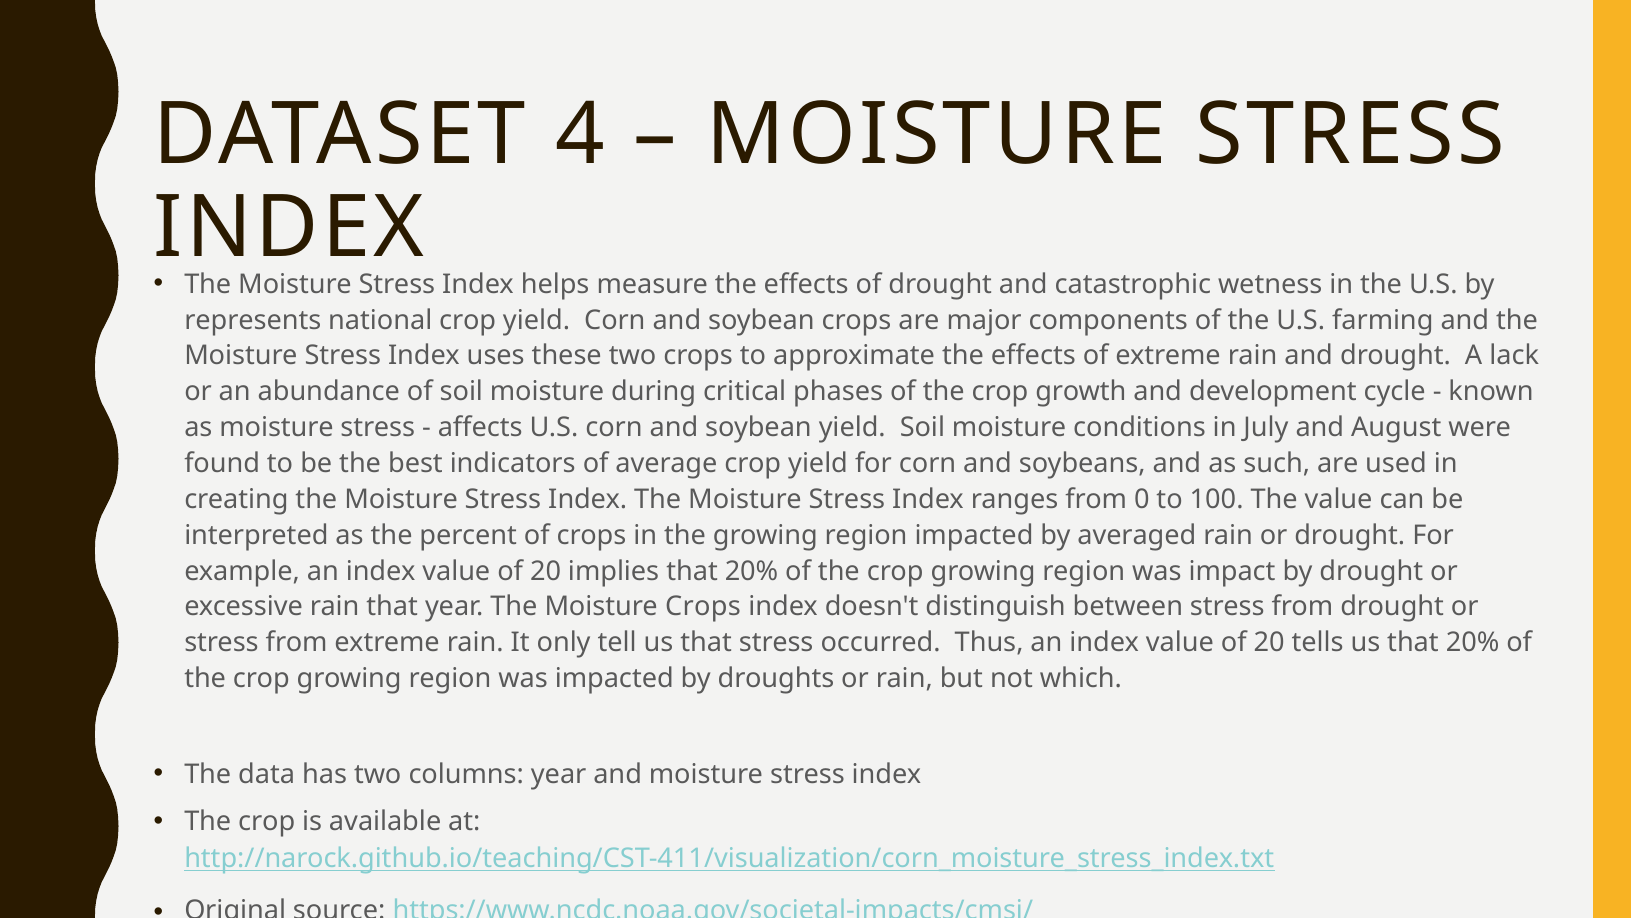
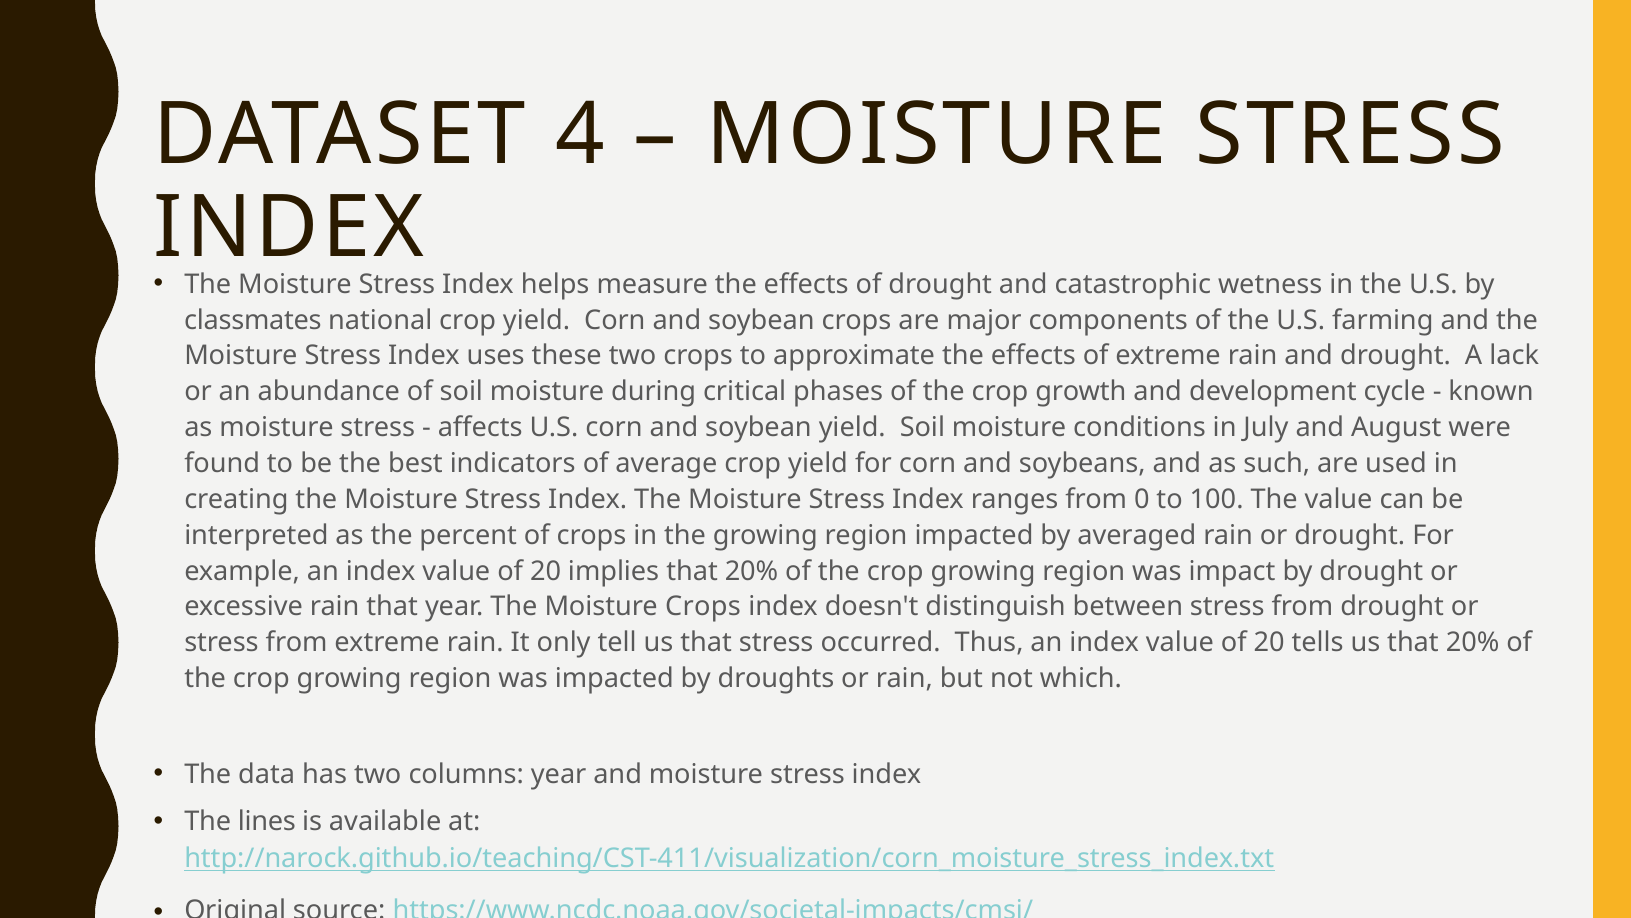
represents: represents -> classmates
crop at (267, 821): crop -> lines
